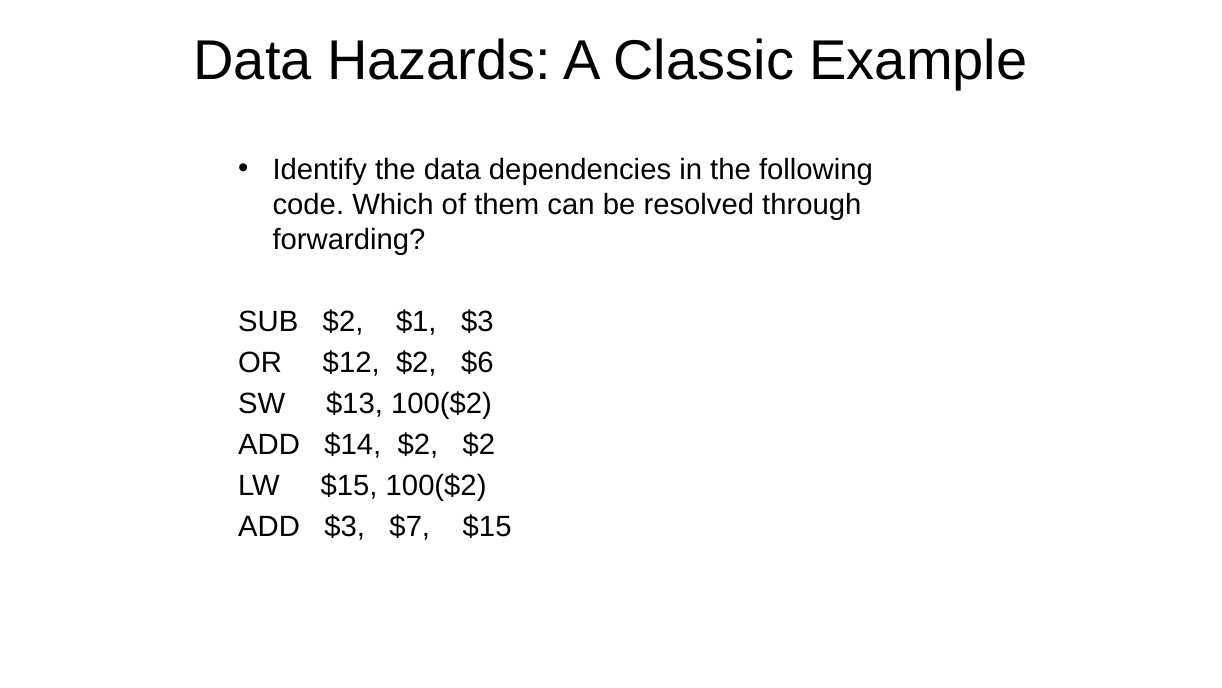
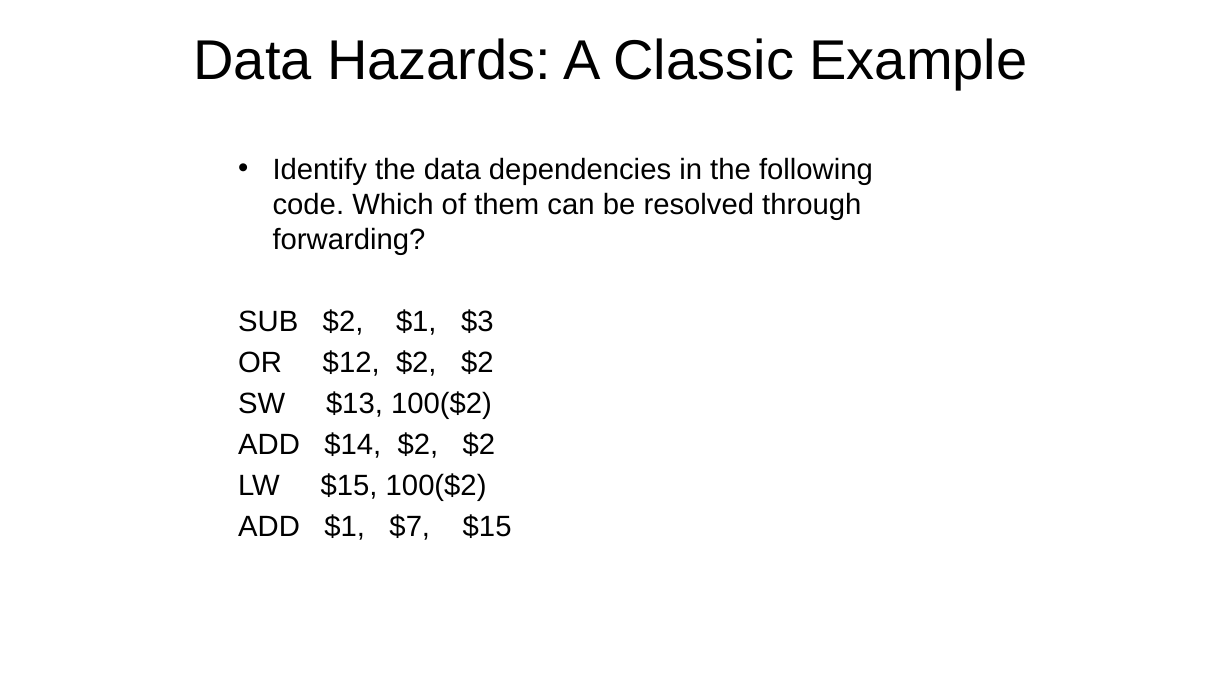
$12 $2 $6: $6 -> $2
ADD $3: $3 -> $1
